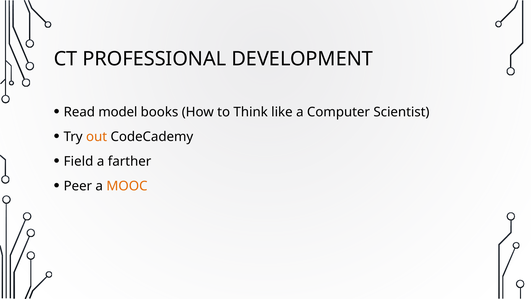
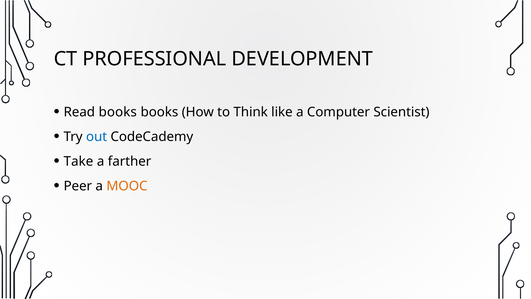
Read model: model -> books
out colour: orange -> blue
Field: Field -> Take
